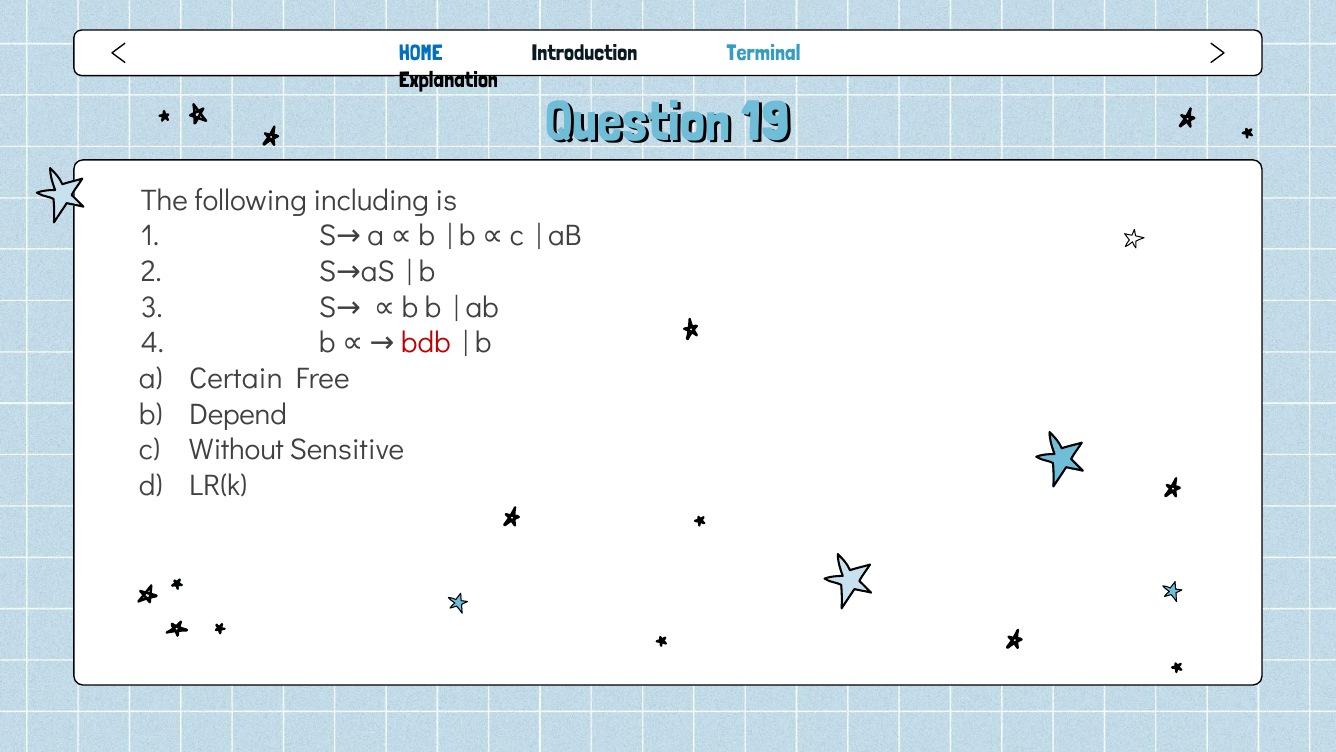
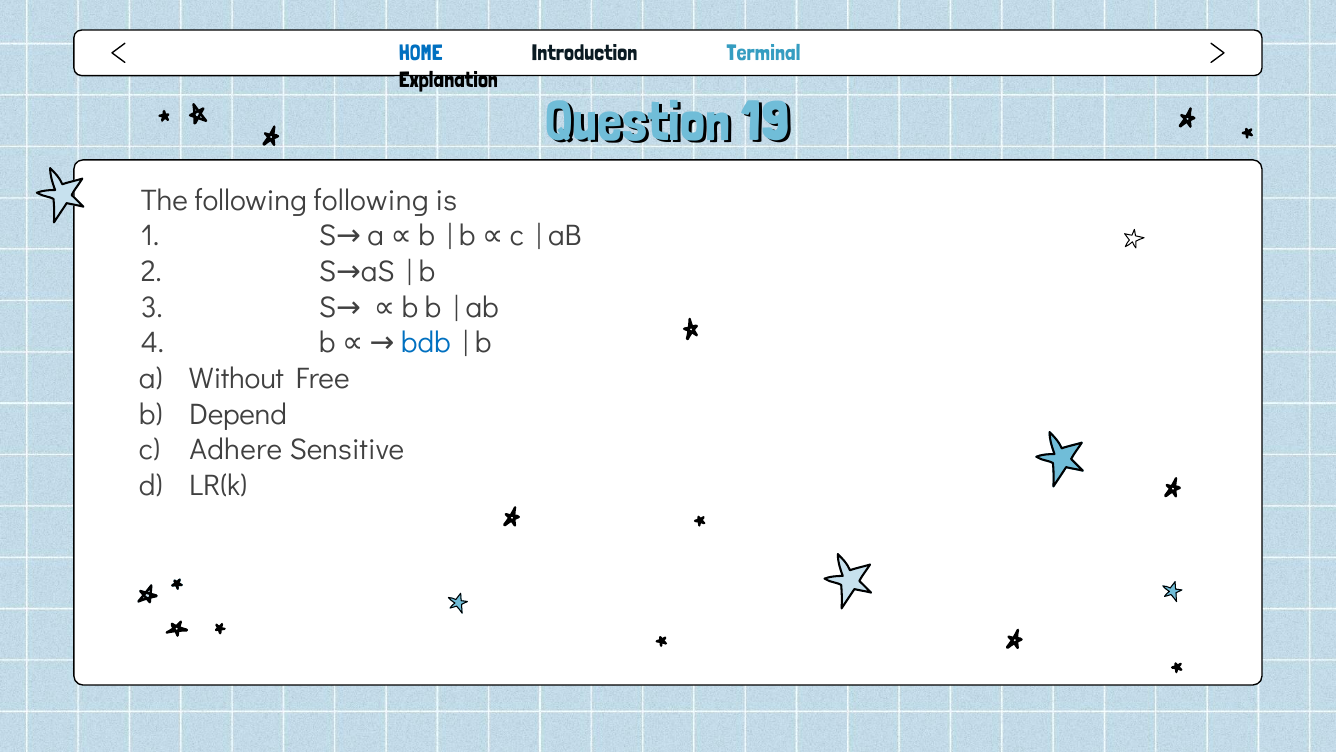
following including: including -> following
bdb colour: red -> blue
Certain: Certain -> Without
Without: Without -> Adhere
